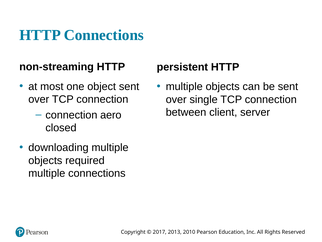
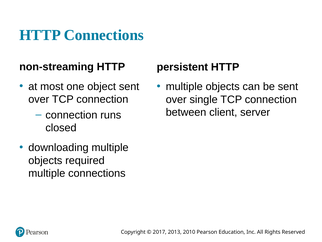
aero: aero -> runs
